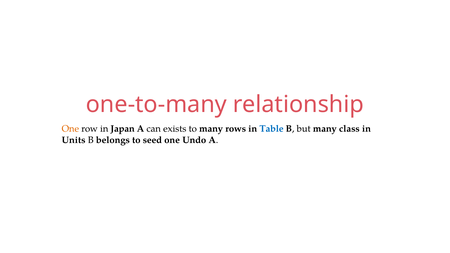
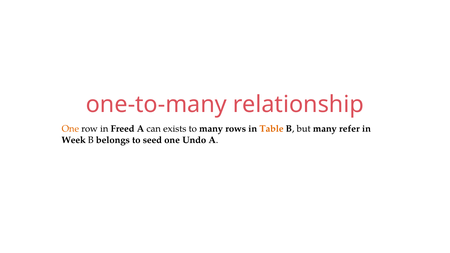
Japan: Japan -> Freed
Table colour: blue -> orange
class: class -> refer
Units: Units -> Week
